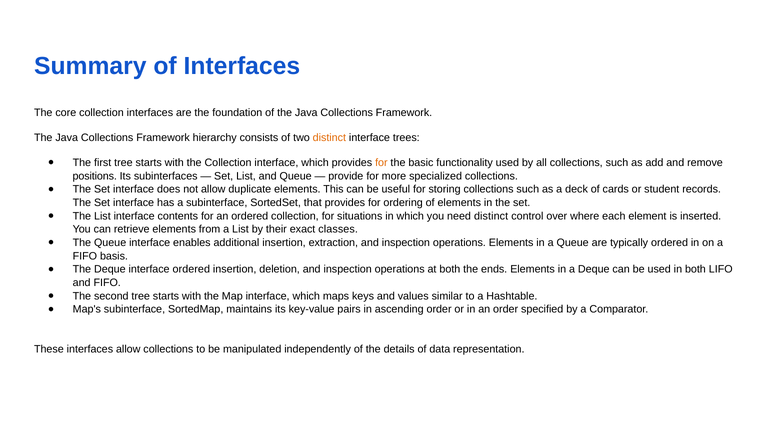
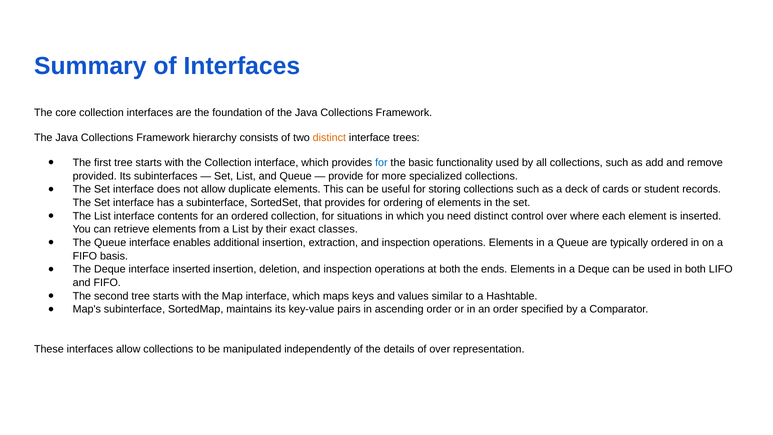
for at (381, 163) colour: orange -> blue
positions: positions -> provided
interface ordered: ordered -> inserted
of data: data -> over
